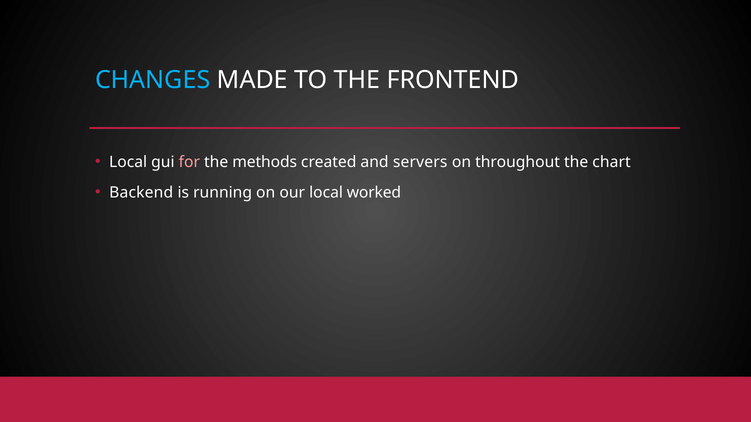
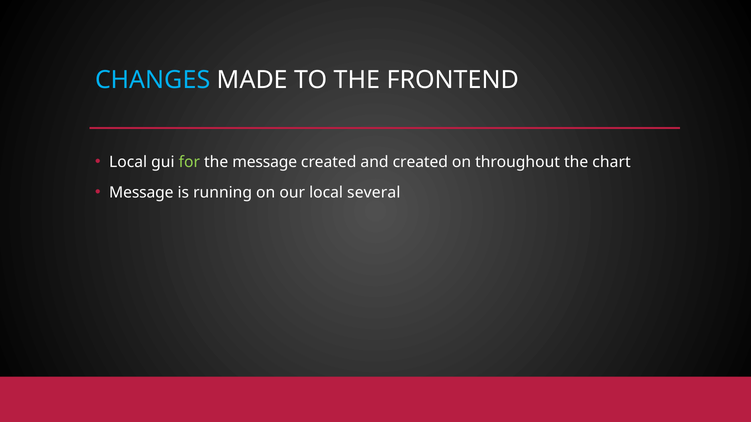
for colour: pink -> light green
the methods: methods -> message
and servers: servers -> created
Backend at (141, 193): Backend -> Message
worked: worked -> several
